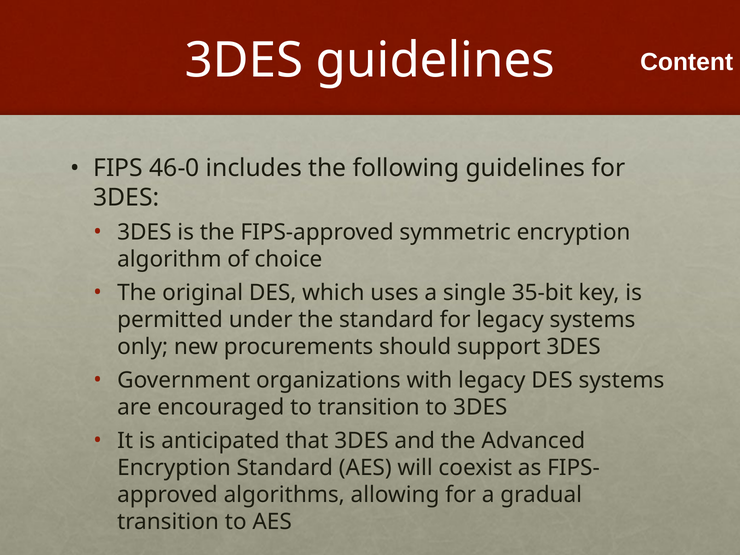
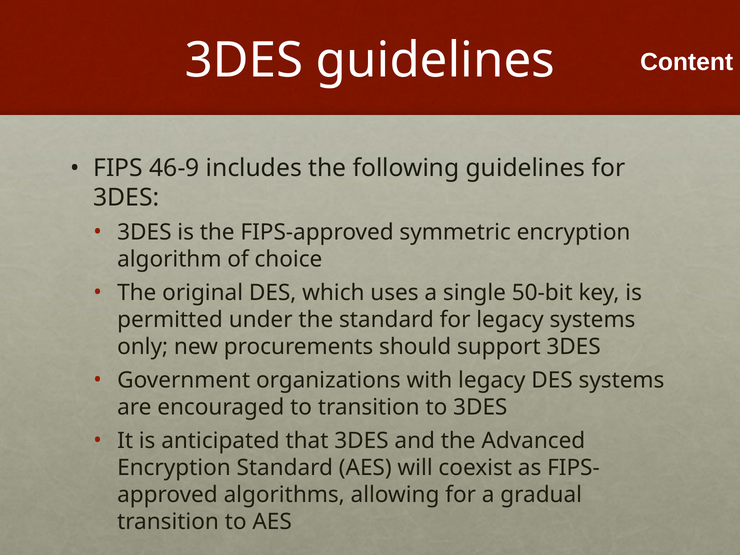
46-0: 46-0 -> 46-9
35-bit: 35-bit -> 50-bit
